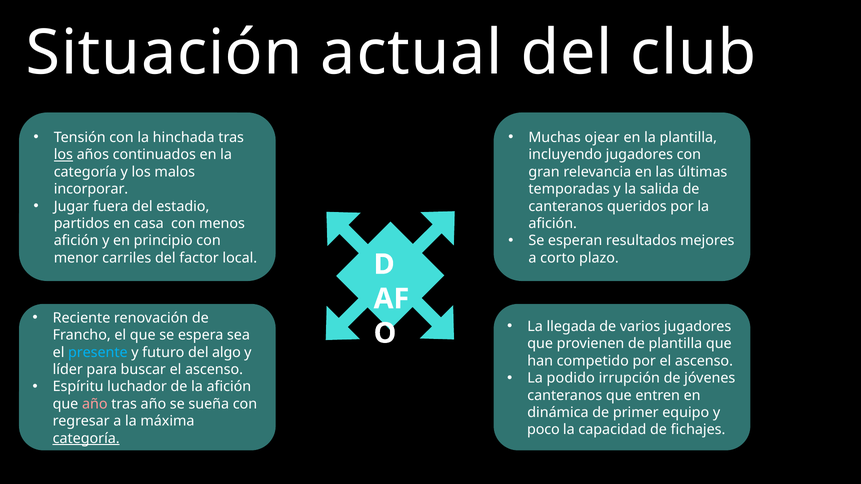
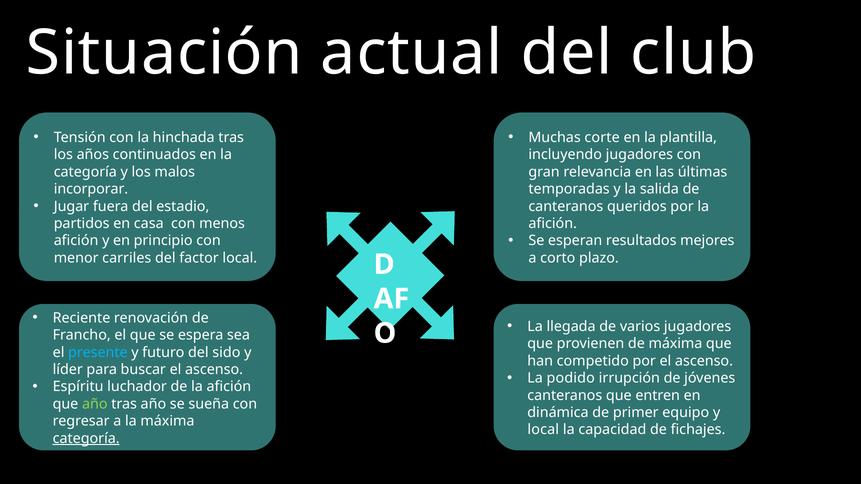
ojear: ojear -> corte
los at (63, 155) underline: present -> none
de plantilla: plantilla -> máxima
algo: algo -> sido
año at (95, 404) colour: pink -> light green
poco at (543, 430): poco -> local
